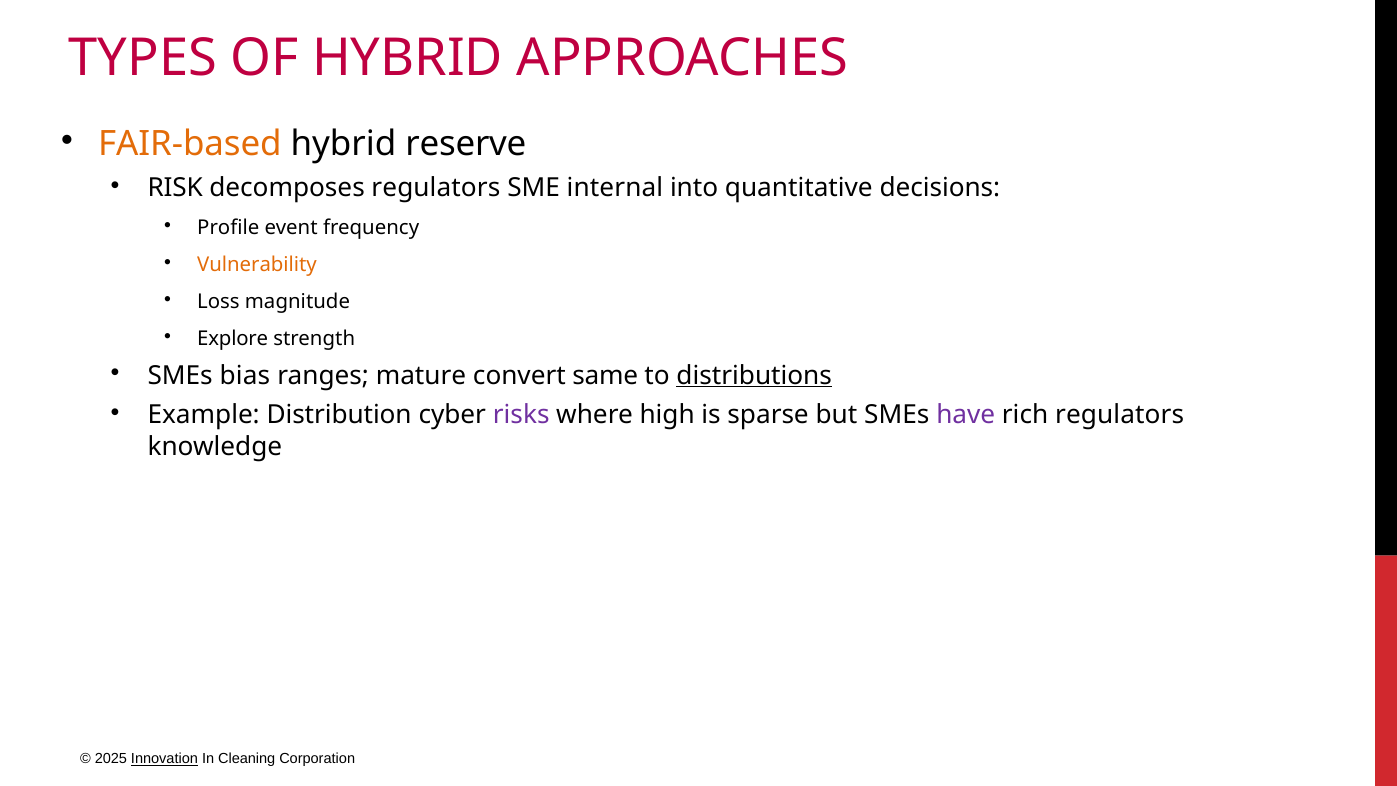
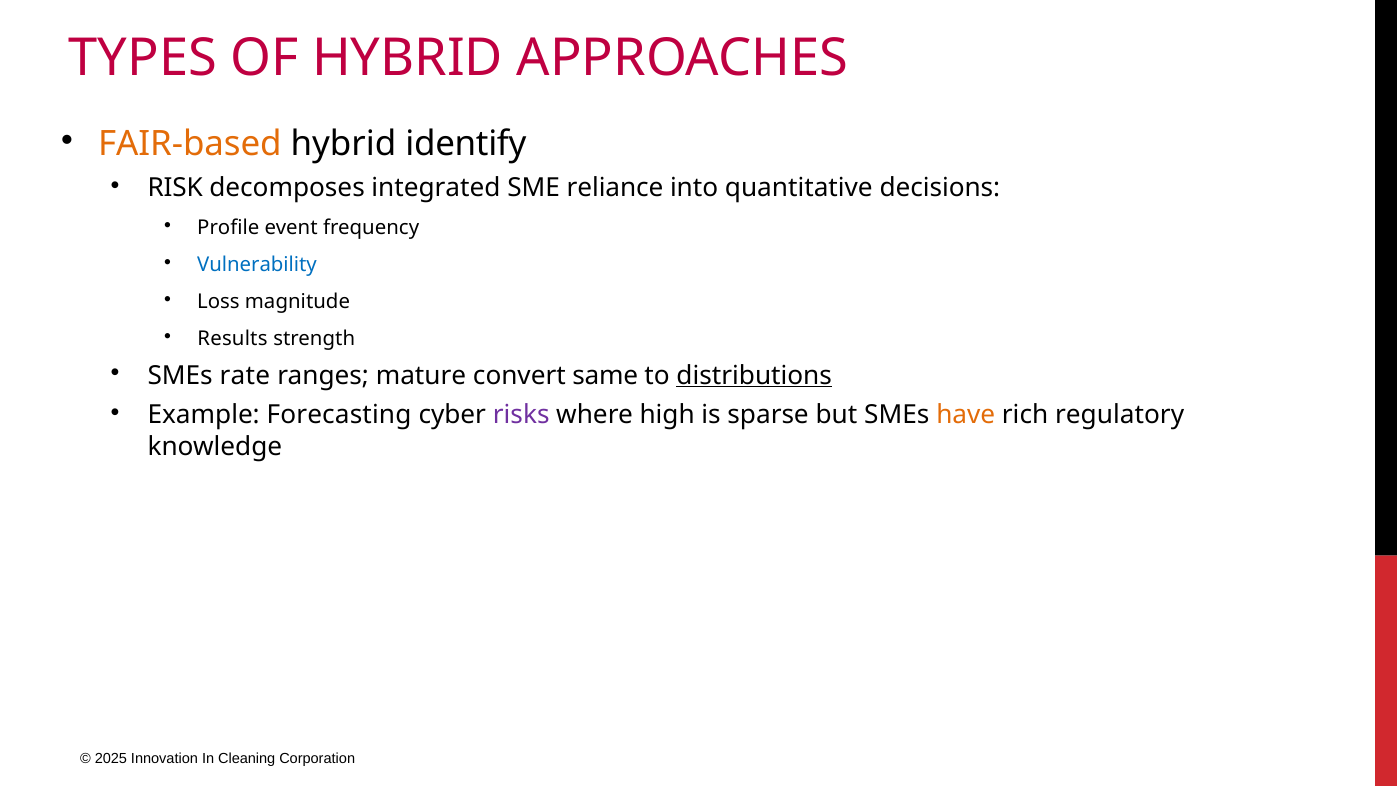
reserve: reserve -> identify
decomposes regulators: regulators -> integrated
internal: internal -> reliance
Vulnerability colour: orange -> blue
Explore: Explore -> Results
bias: bias -> rate
Distribution: Distribution -> Forecasting
have colour: purple -> orange
rich regulators: regulators -> regulatory
Innovation underline: present -> none
